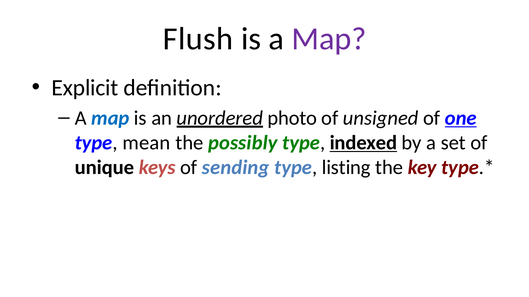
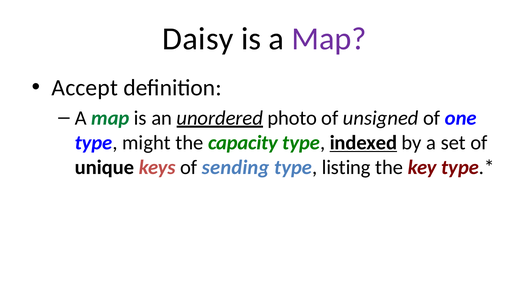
Flush: Flush -> Daisy
Explicit: Explicit -> Accept
map at (110, 118) colour: blue -> green
one underline: present -> none
mean: mean -> might
possibly: possibly -> capacity
